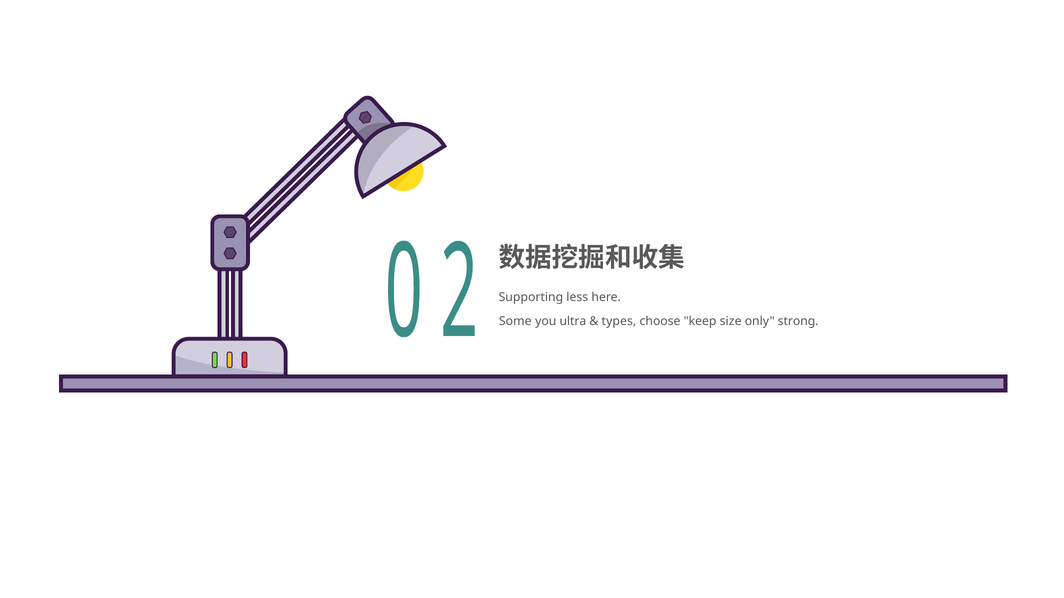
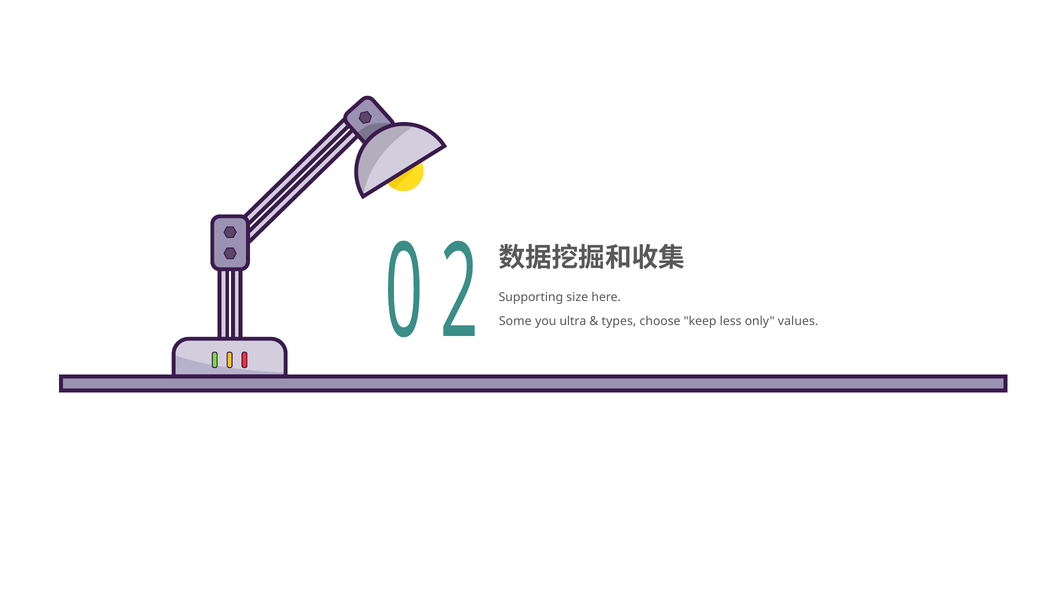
less: less -> size
size: size -> less
strong: strong -> values
